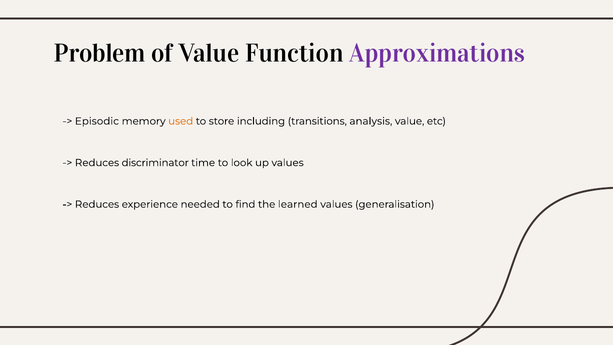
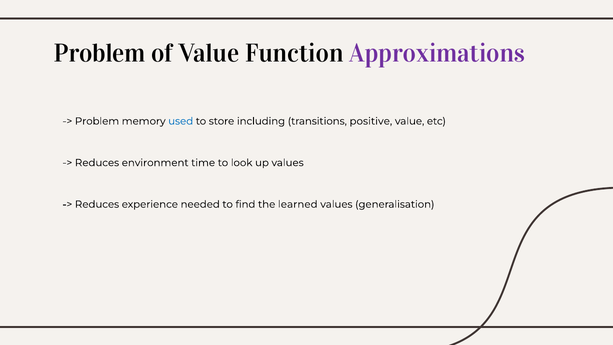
Episodic at (97, 121): Episodic -> Problem
used colour: orange -> blue
analysis: analysis -> positive
discriminator: discriminator -> environment
